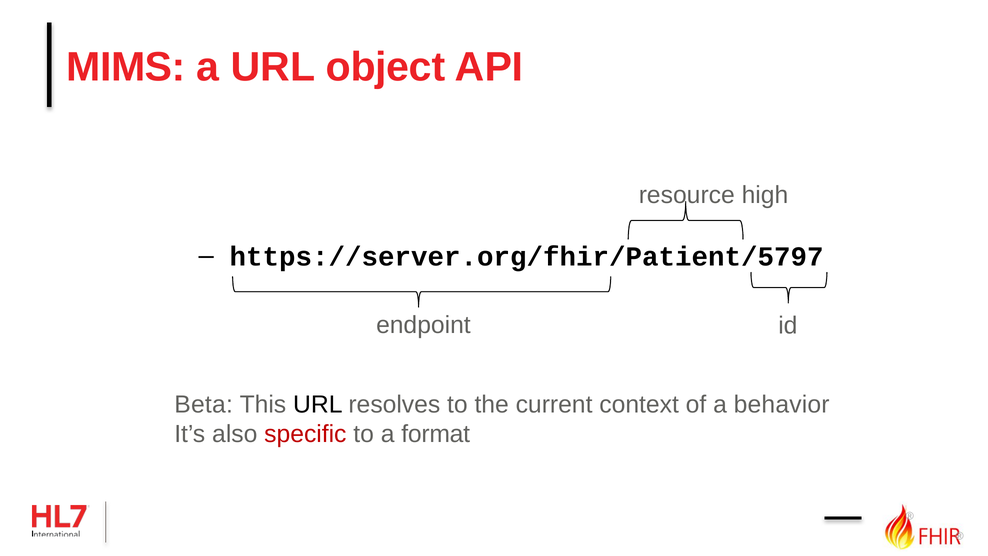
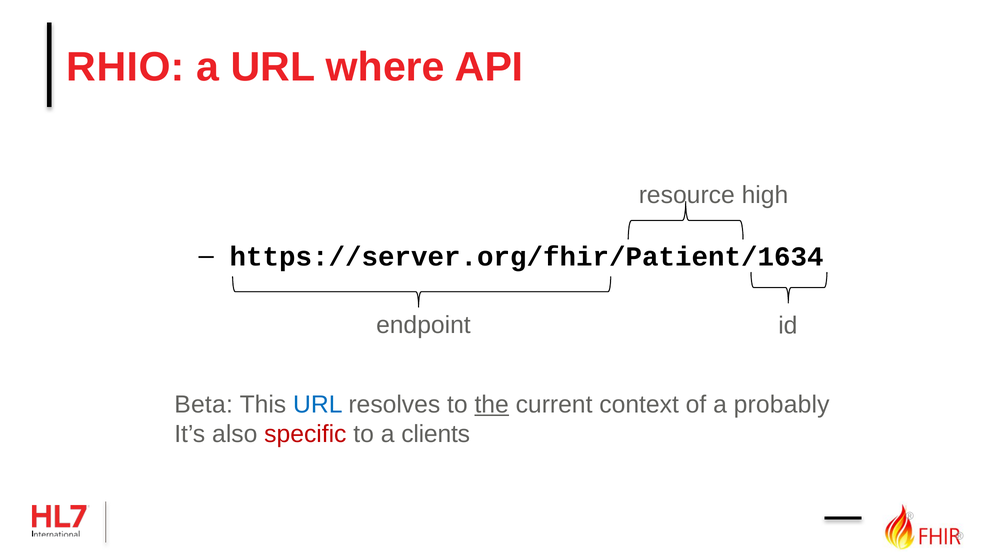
MIMS: MIMS -> RHIO
object: object -> where
https://server.org/fhir/Patient/5797: https://server.org/fhir/Patient/5797 -> https://server.org/fhir/Patient/1634
URL at (318, 404) colour: black -> blue
the underline: none -> present
behavior: behavior -> probably
format: format -> clients
